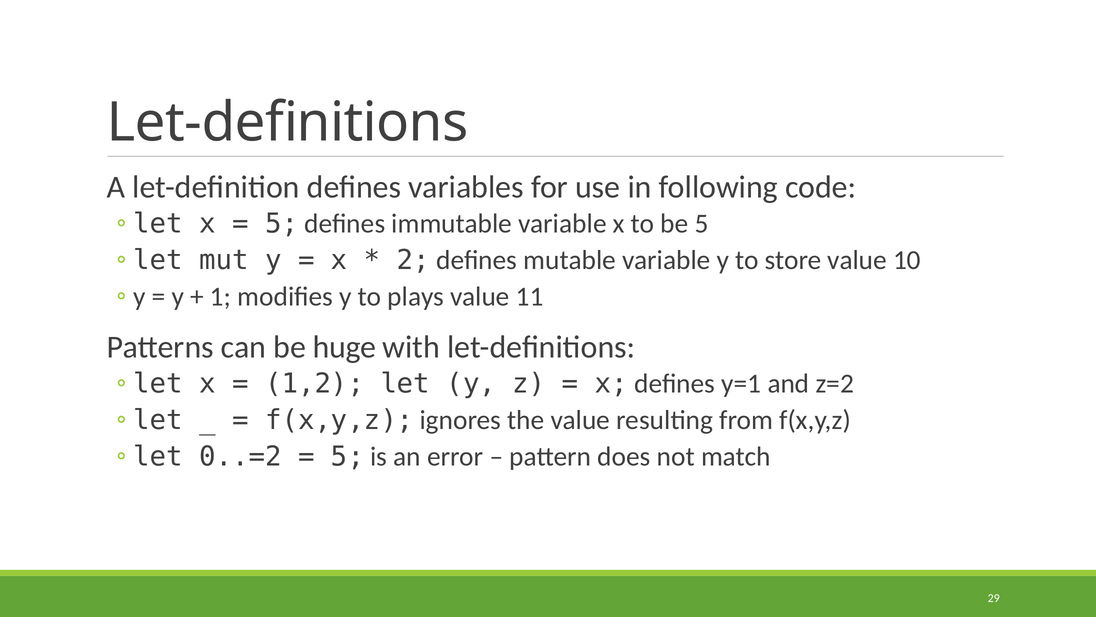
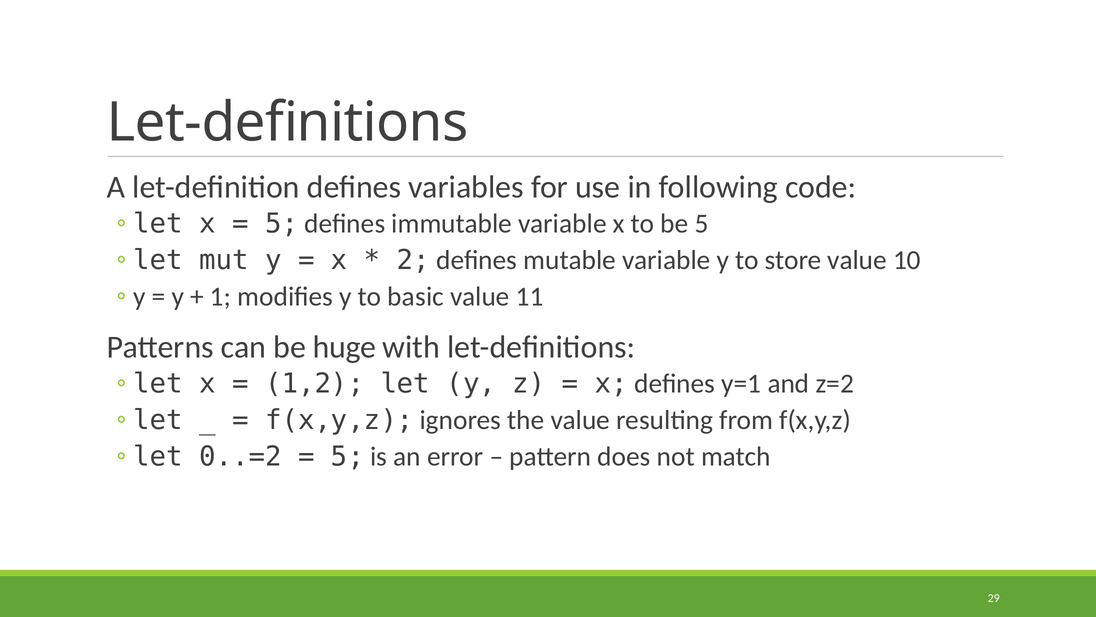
plays: plays -> basic
